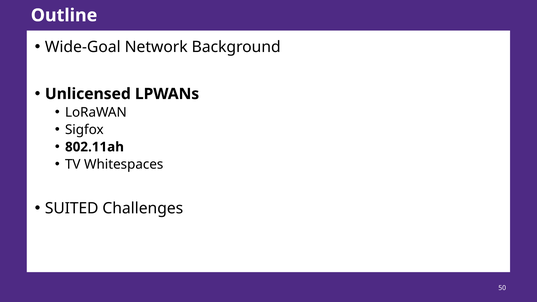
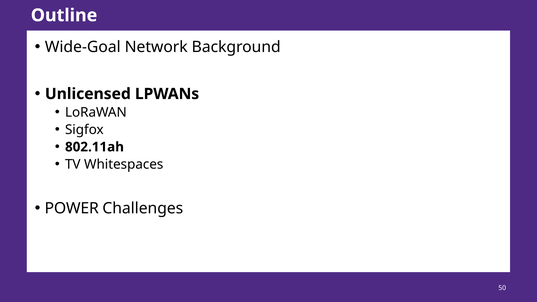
SUITED: SUITED -> POWER
